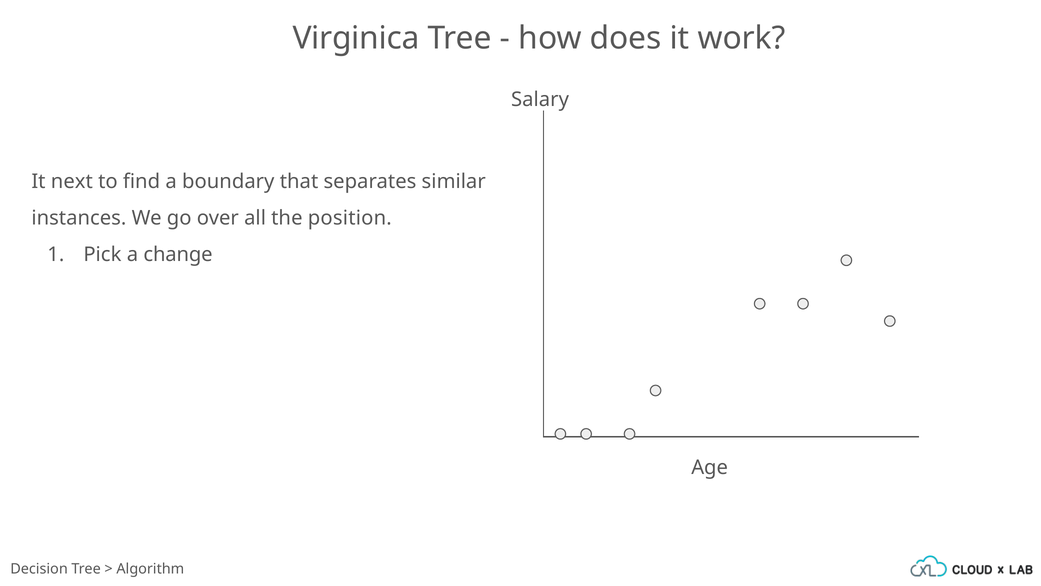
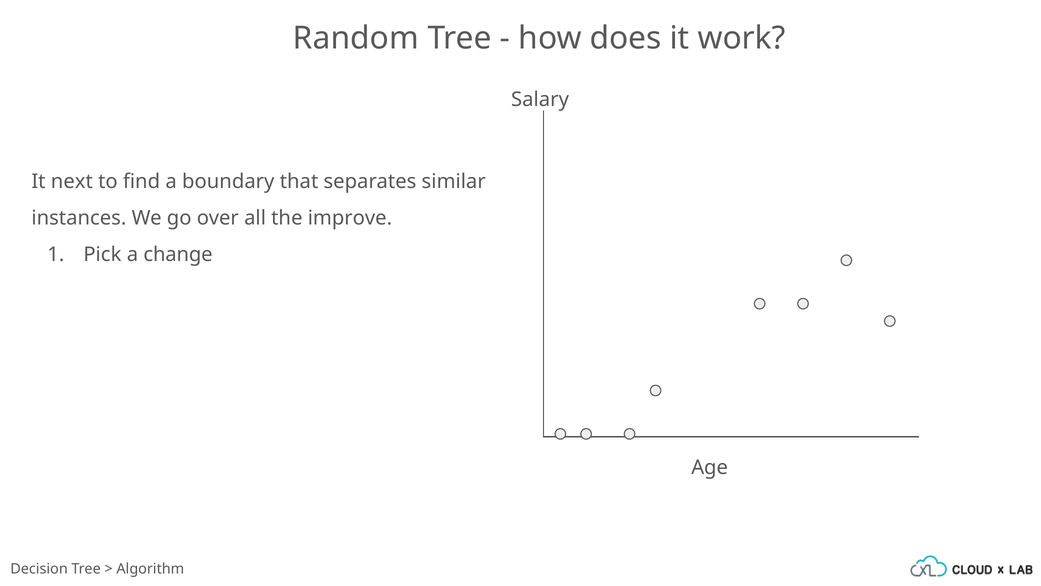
Virginica: Virginica -> Random
position: position -> improve
